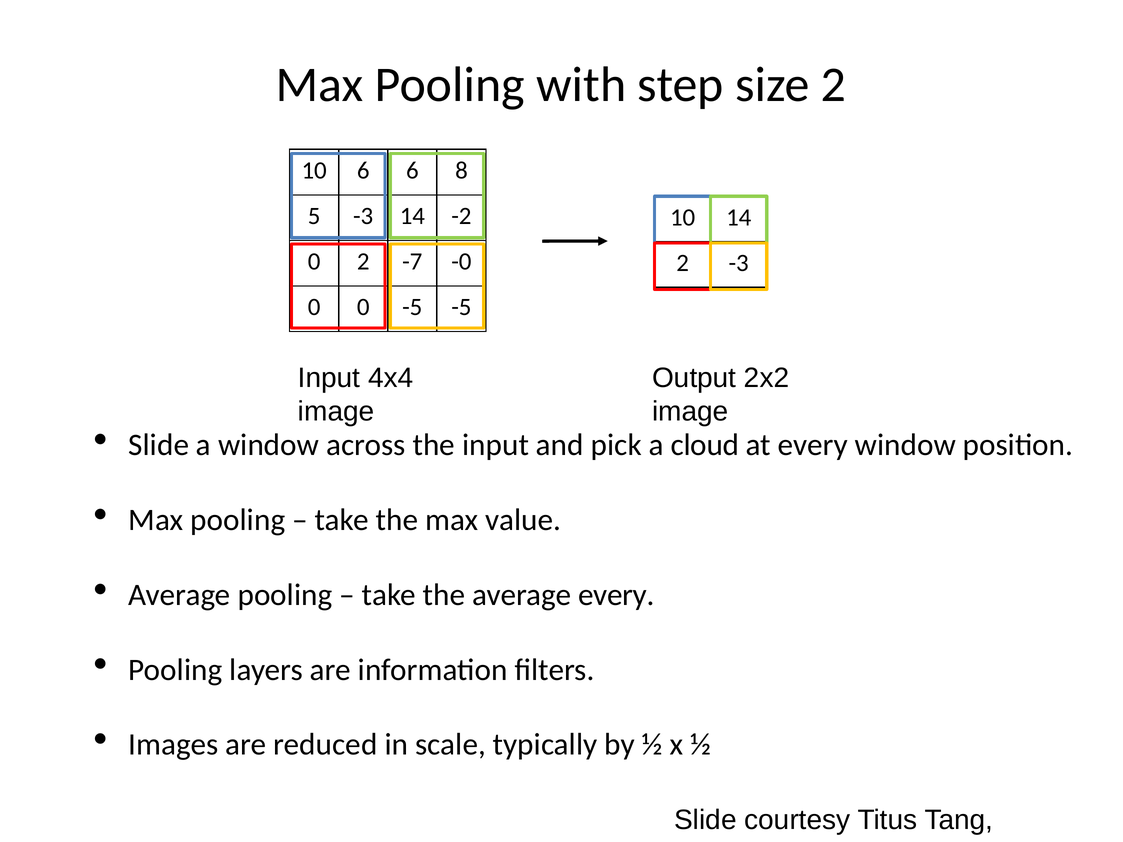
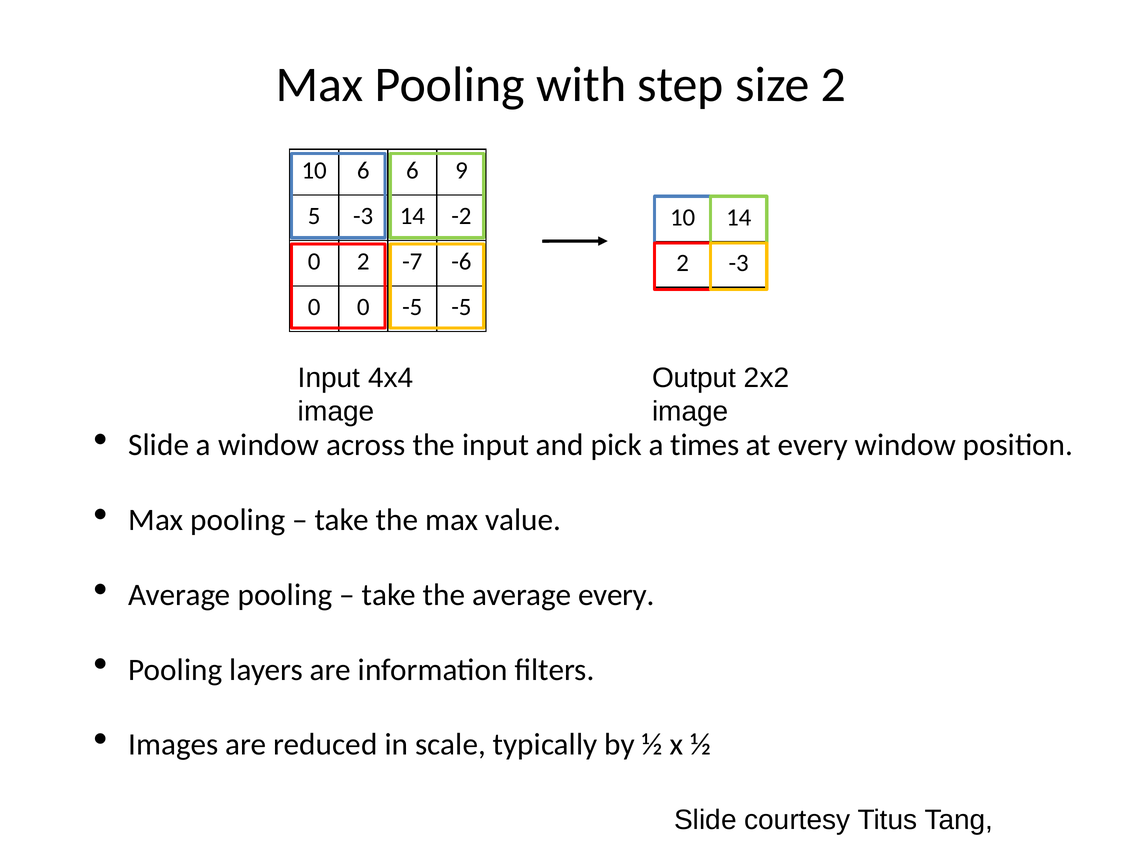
8: 8 -> 9
-0: -0 -> -6
cloud: cloud -> times
